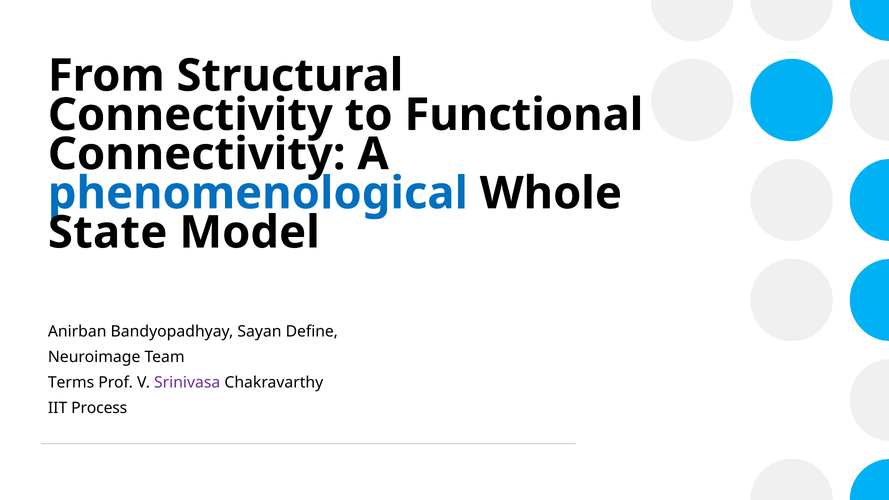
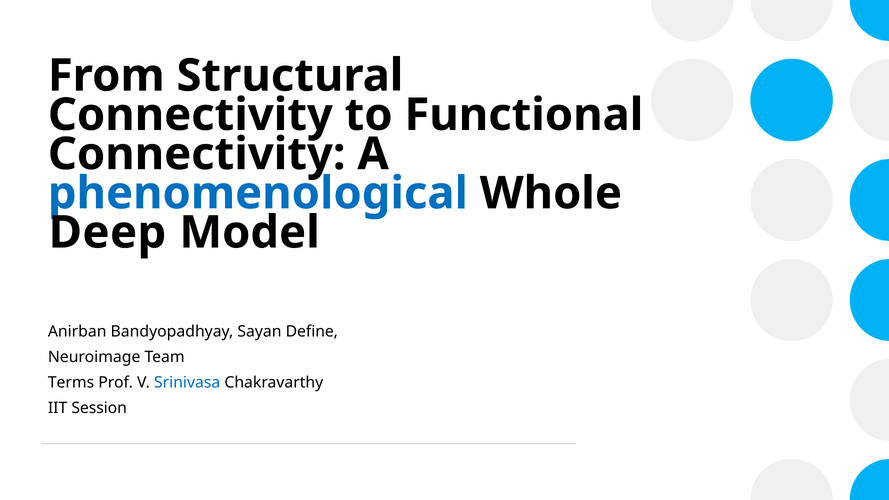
State: State -> Deep
Srinivasa colour: purple -> blue
Process: Process -> Session
